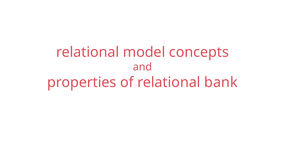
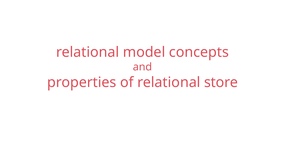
bank: bank -> store
